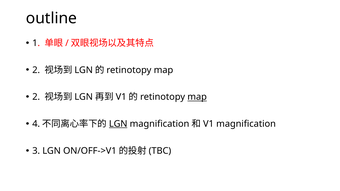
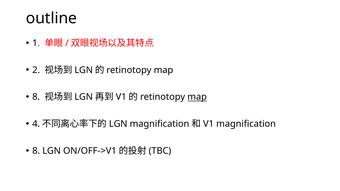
2 at (36, 97): 2 -> 8
LGN at (118, 124) underline: present -> none
3 at (36, 151): 3 -> 8
